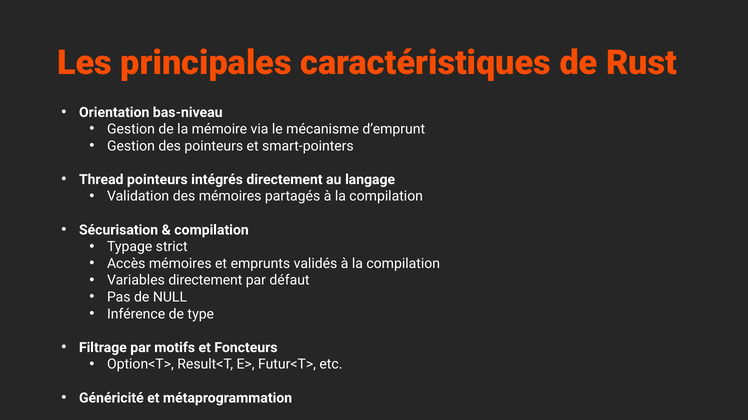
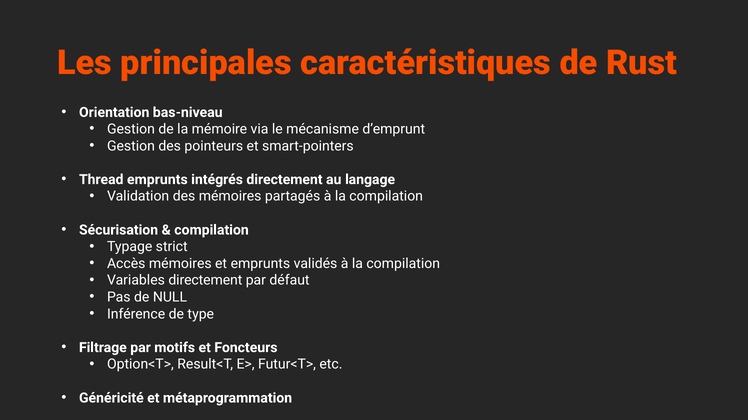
Thread pointeurs: pointeurs -> emprunts
